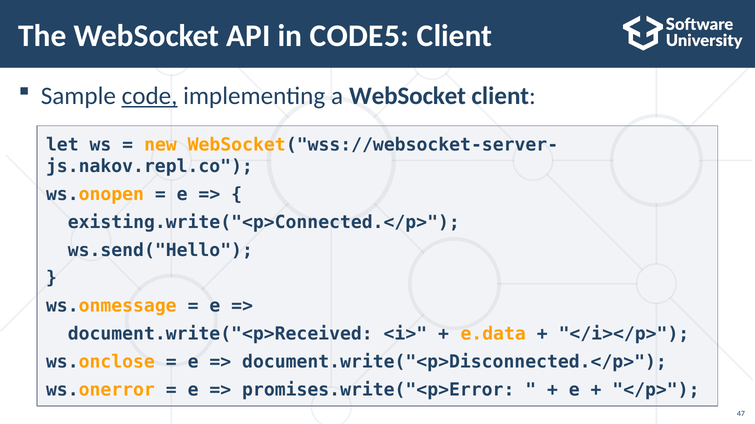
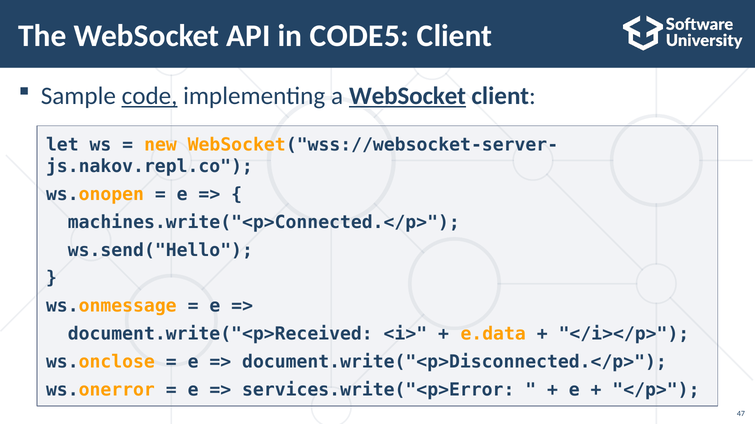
WebSocket at (407, 96) underline: none -> present
existing.write("<p>Connected.</p>: existing.write("<p>Connected.</p> -> machines.write("<p>Connected.</p>
promises.write("<p>Error: promises.write("<p>Error -> services.write("<p>Error
